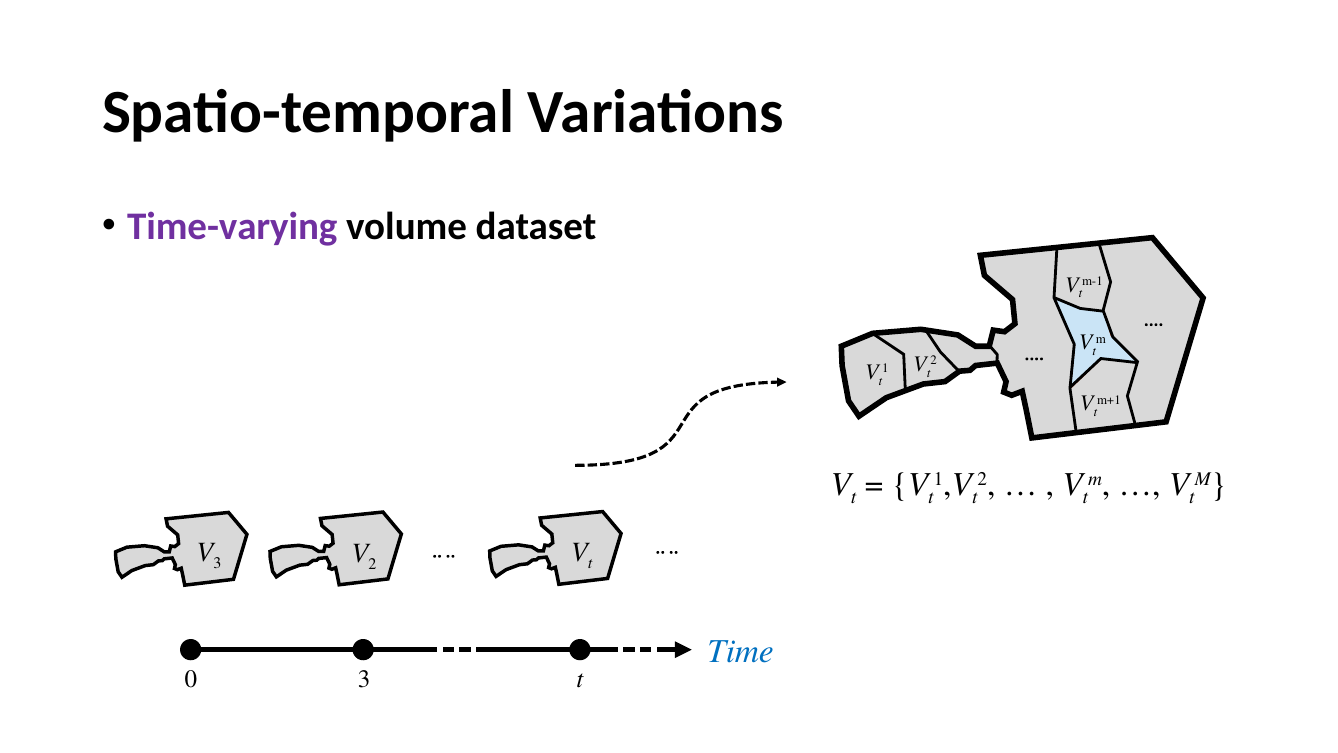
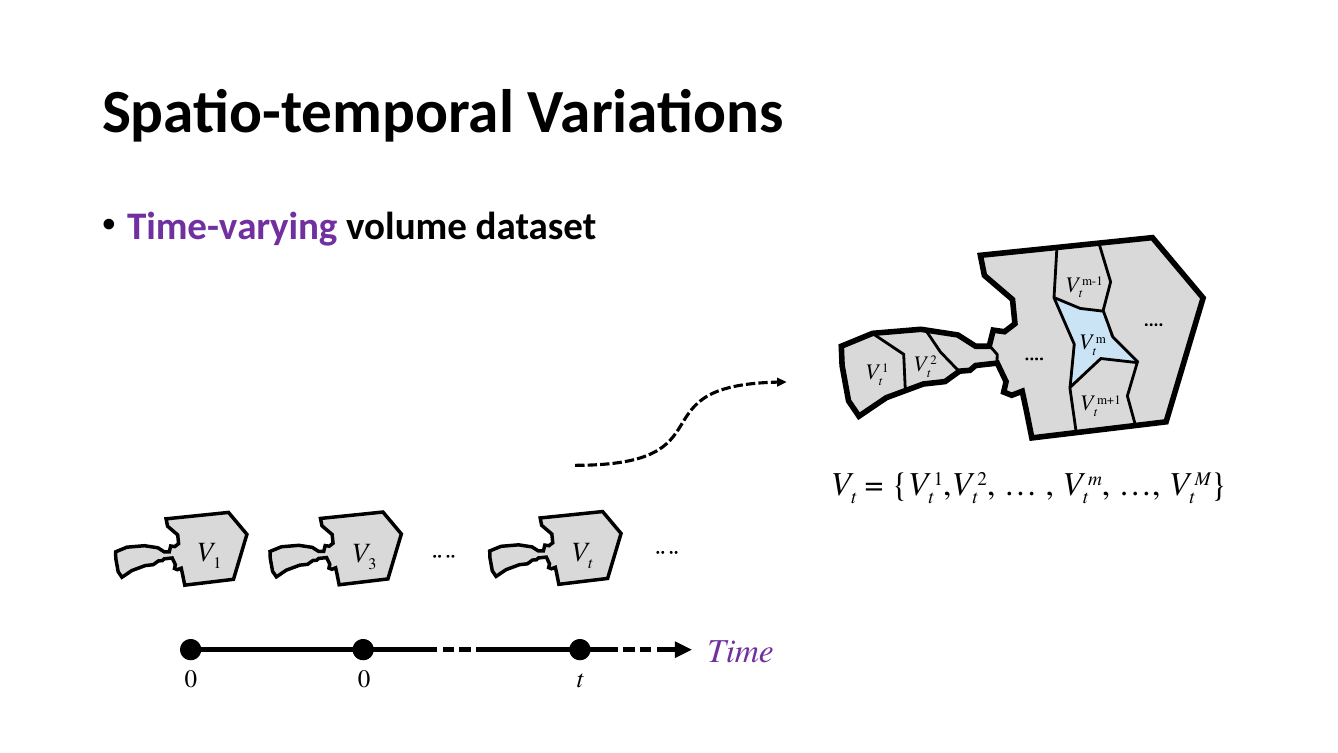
3 at (217, 563): 3 -> 1
2 at (372, 564): 2 -> 3
Time colour: blue -> purple
0 3: 3 -> 0
